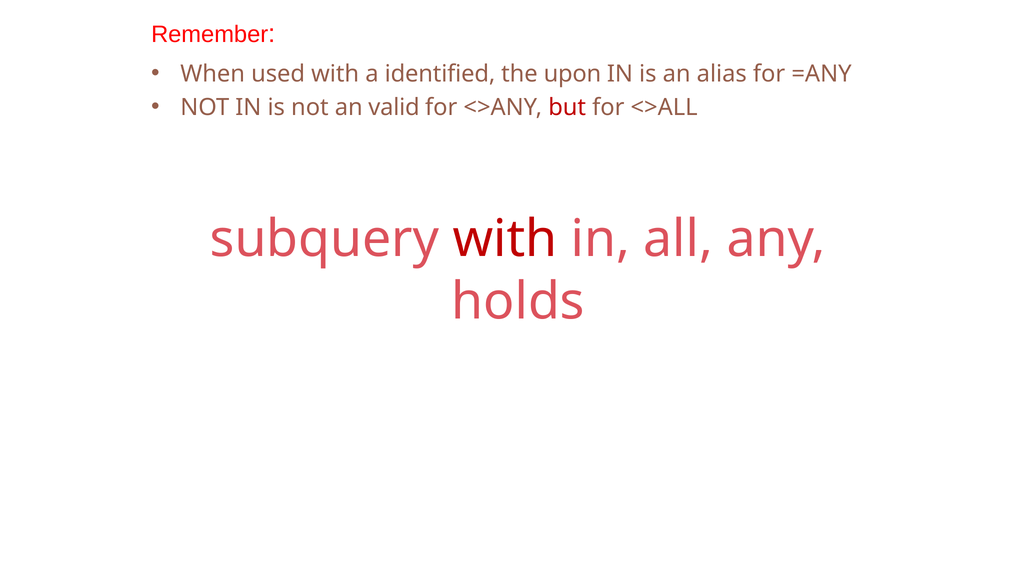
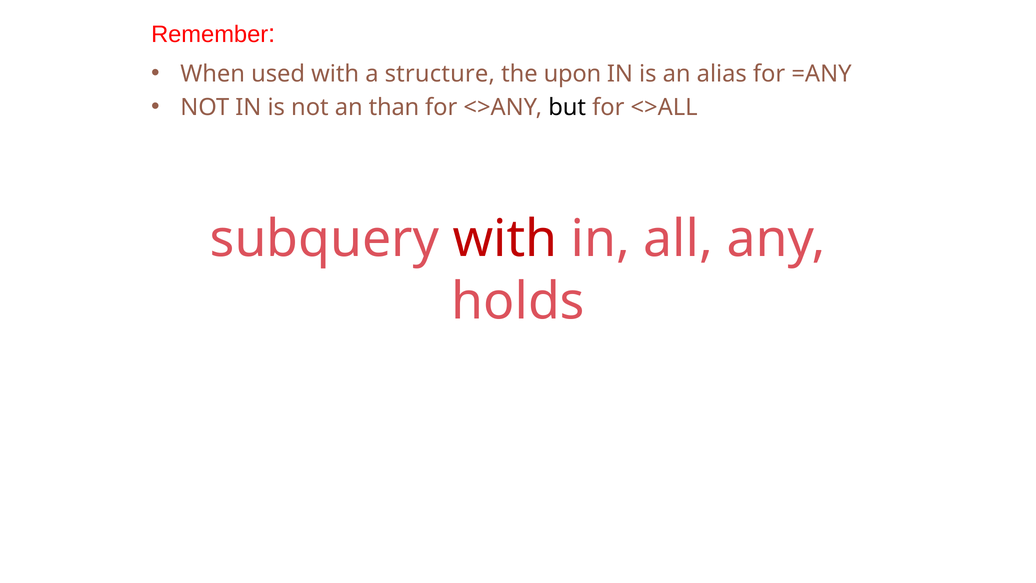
identified: identified -> structure
valid: valid -> than
but colour: red -> black
